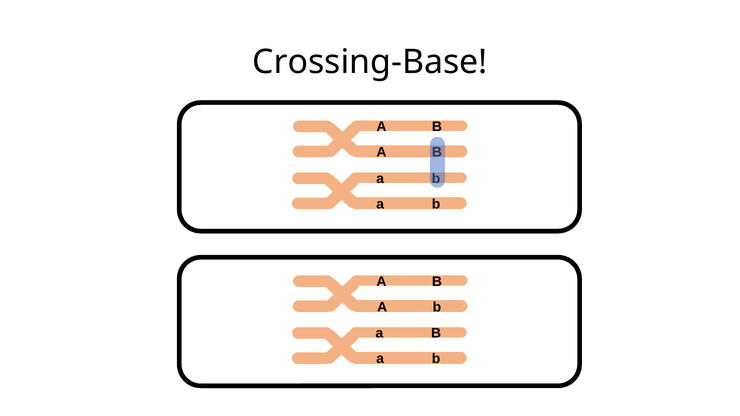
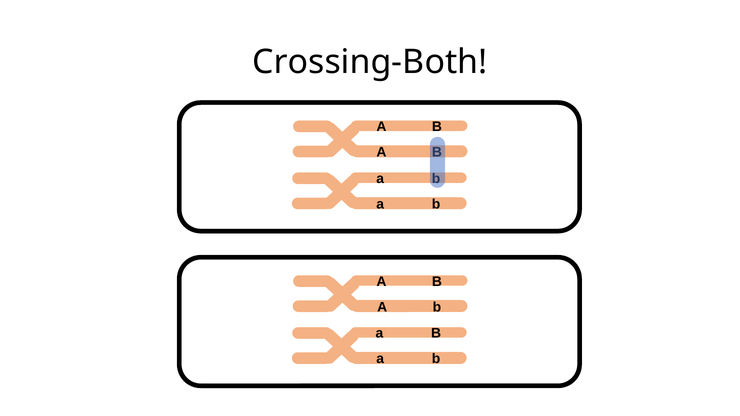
Crossing-Base: Crossing-Base -> Crossing-Both
